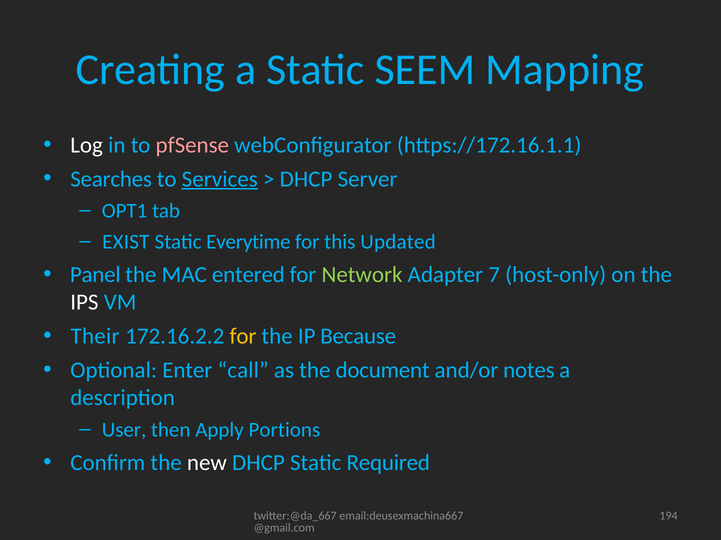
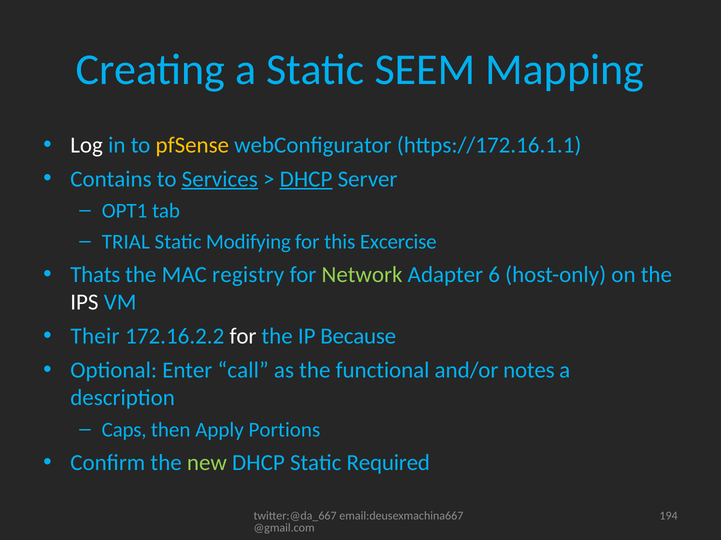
pfSense colour: pink -> yellow
Searches: Searches -> Contains
DHCP at (306, 179) underline: none -> present
EXIST: EXIST -> TRIAL
Everytime: Everytime -> Modifying
Updated: Updated -> Excercise
Panel: Panel -> Thats
entered: entered -> registry
7: 7 -> 6
for at (243, 337) colour: yellow -> white
document: document -> functional
User: User -> Caps
new colour: white -> light green
